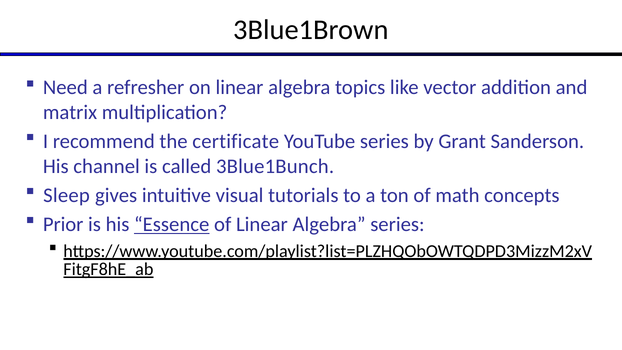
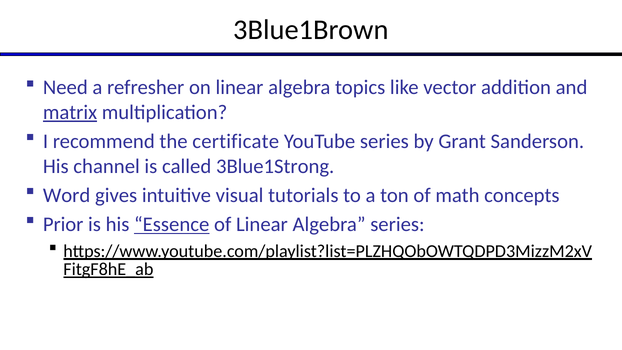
matrix underline: none -> present
3Blue1Bunch: 3Blue1Bunch -> 3Blue1Strong
Sleep: Sleep -> Word
